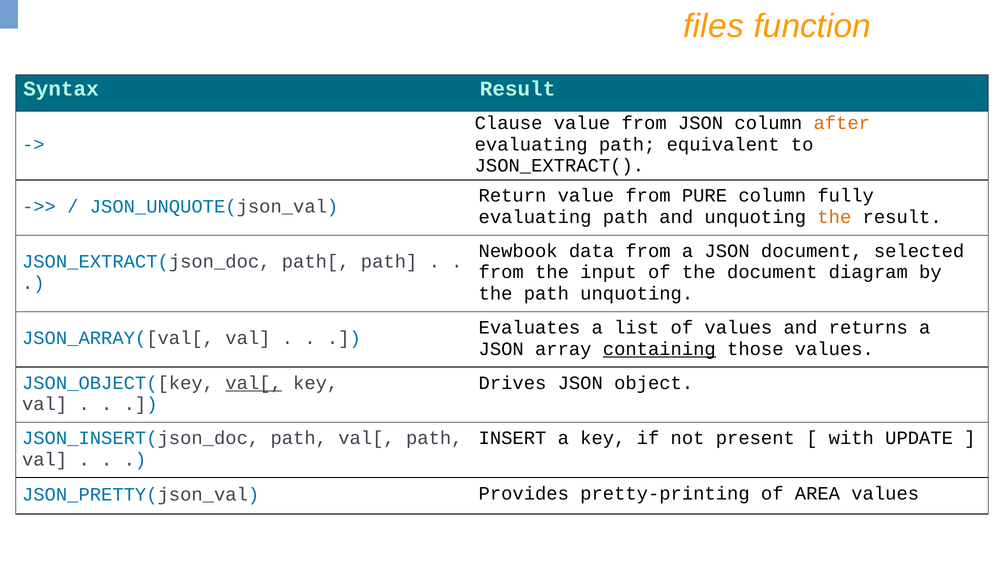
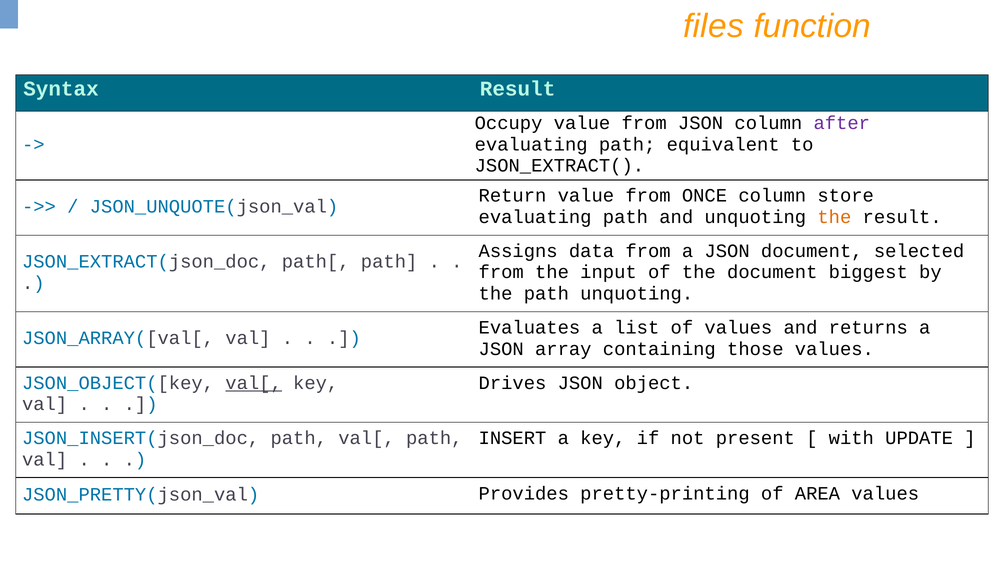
Clause: Clause -> Occupy
after colour: orange -> purple
PURE: PURE -> ONCE
fully: fully -> store
Newbook: Newbook -> Assigns
diagram: diagram -> biggest
containing underline: present -> none
